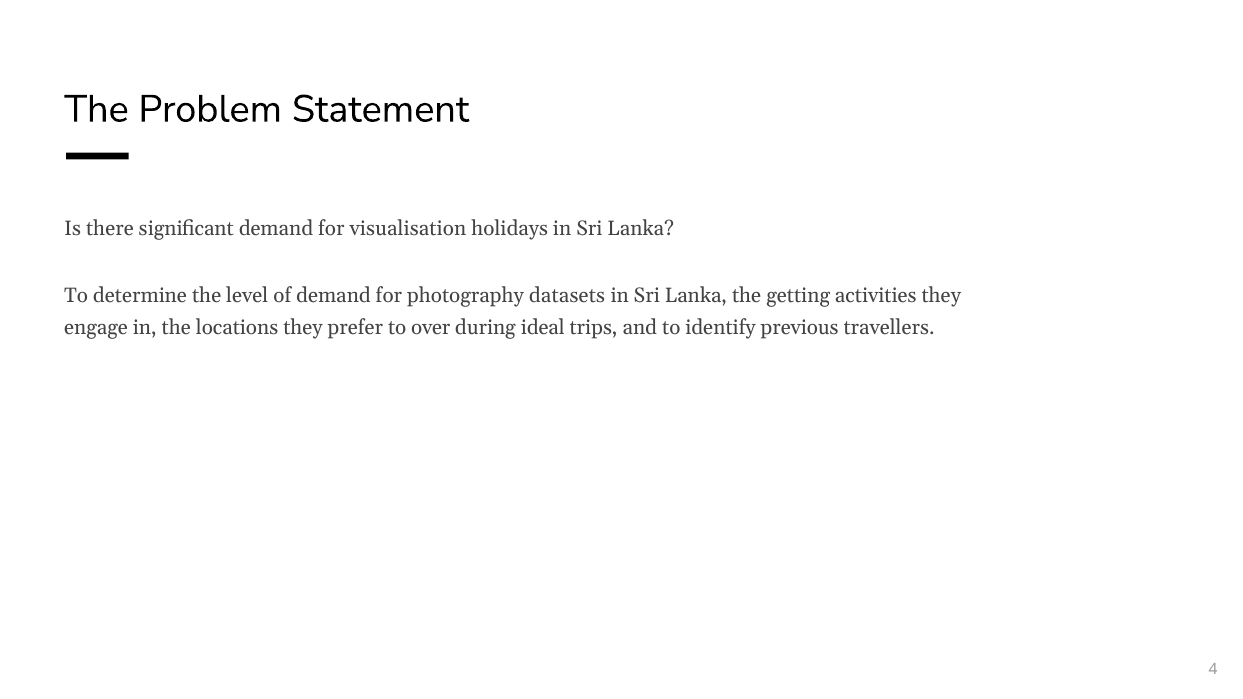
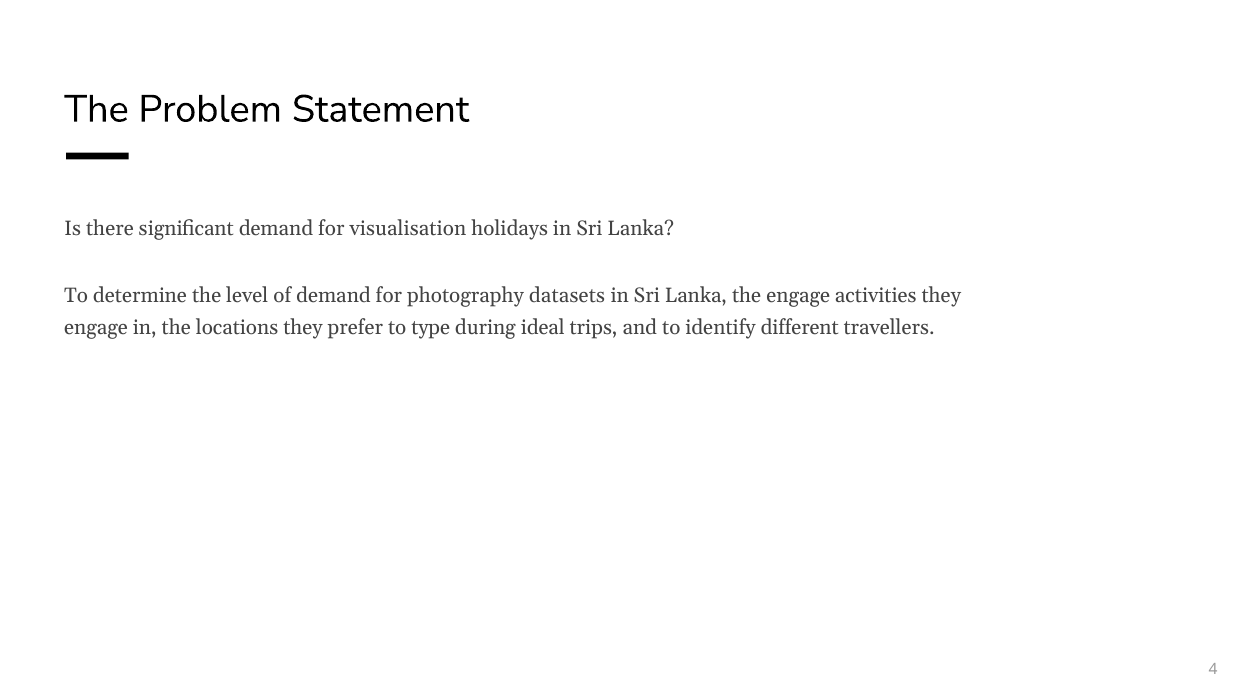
the getting: getting -> engage
over: over -> type
previous: previous -> different
